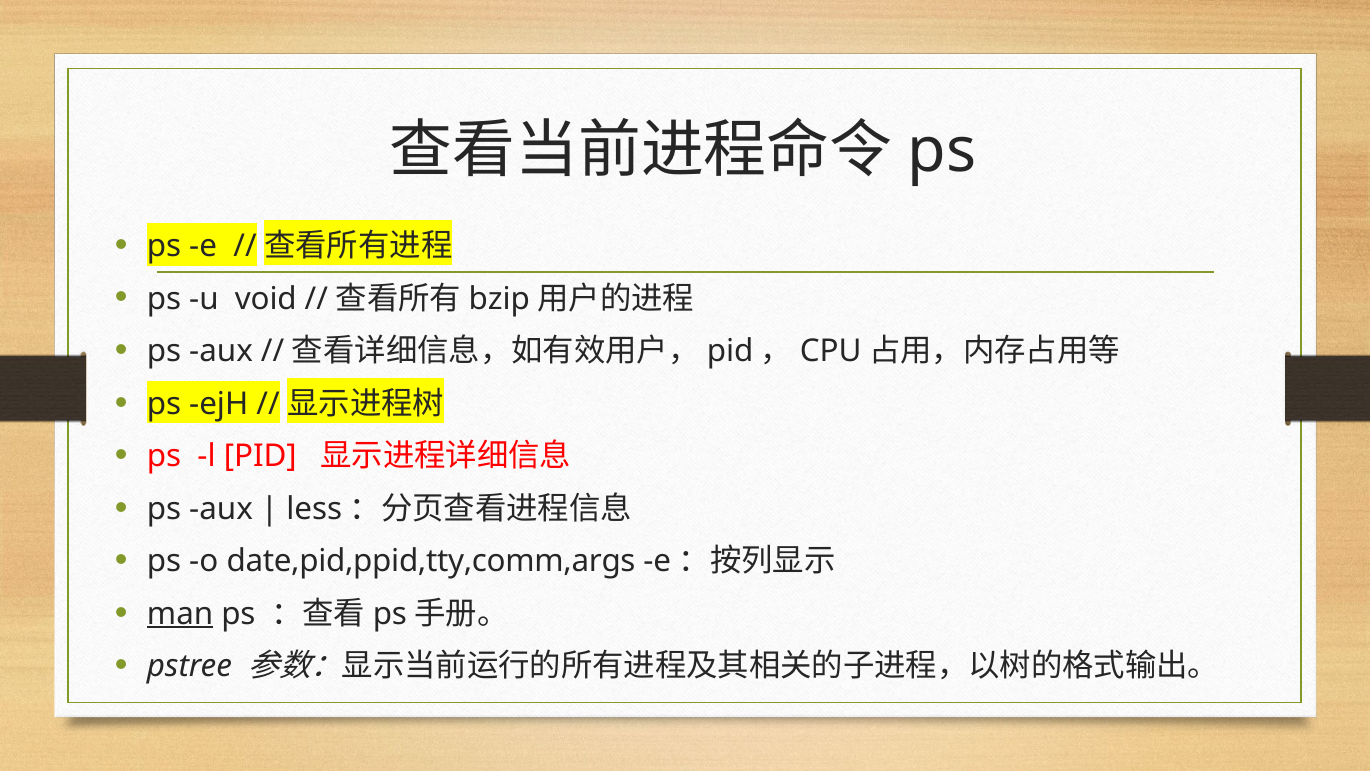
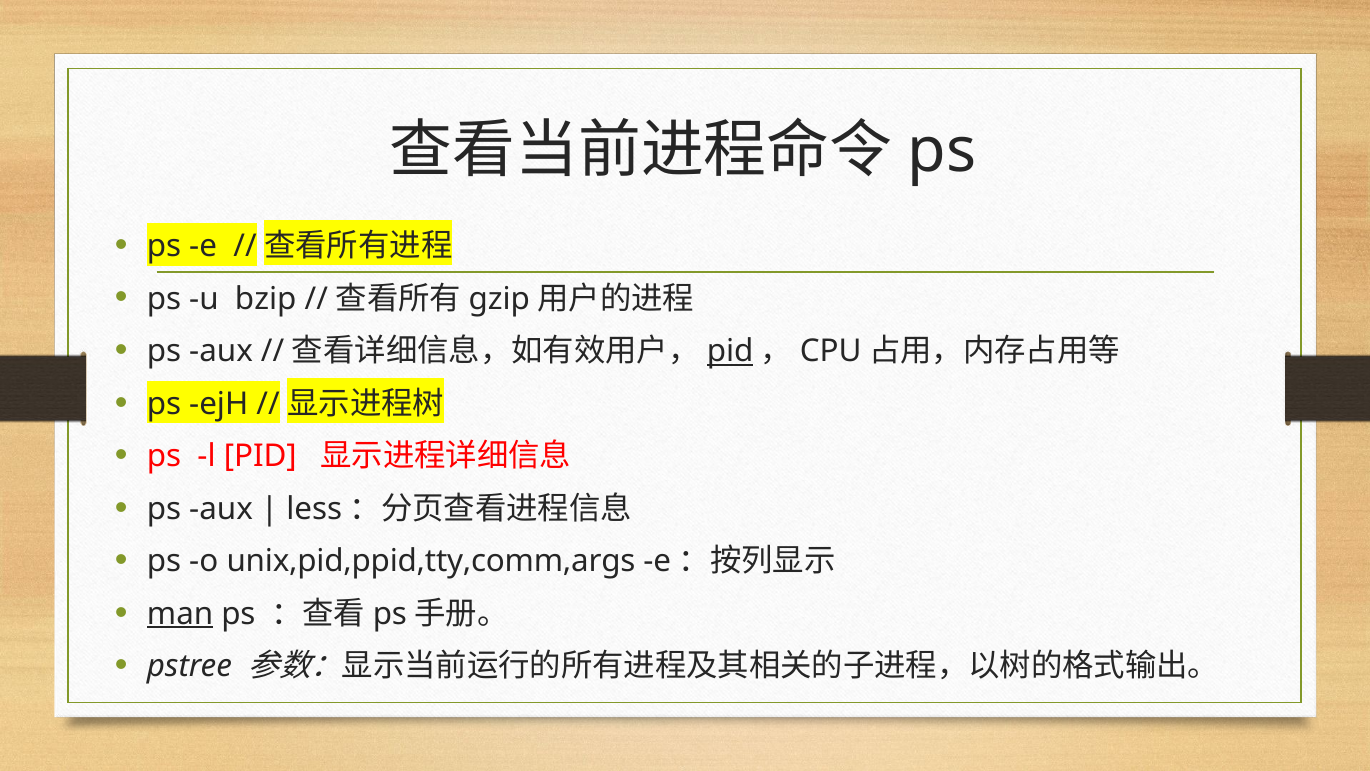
void: void -> bzip
bzip: bzip -> gzip
pid at (730, 351) underline: none -> present
date,pid,ppid,tty,comm,args: date,pid,ppid,tty,comm,args -> unix,pid,ppid,tty,comm,args
